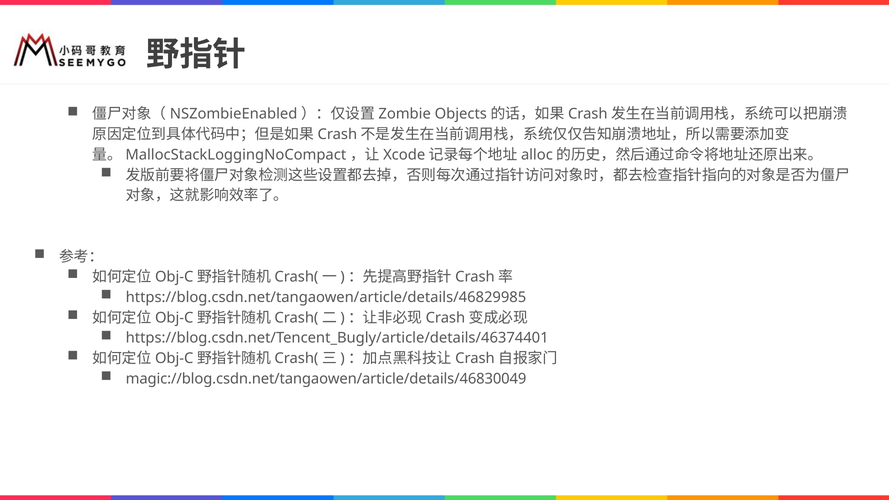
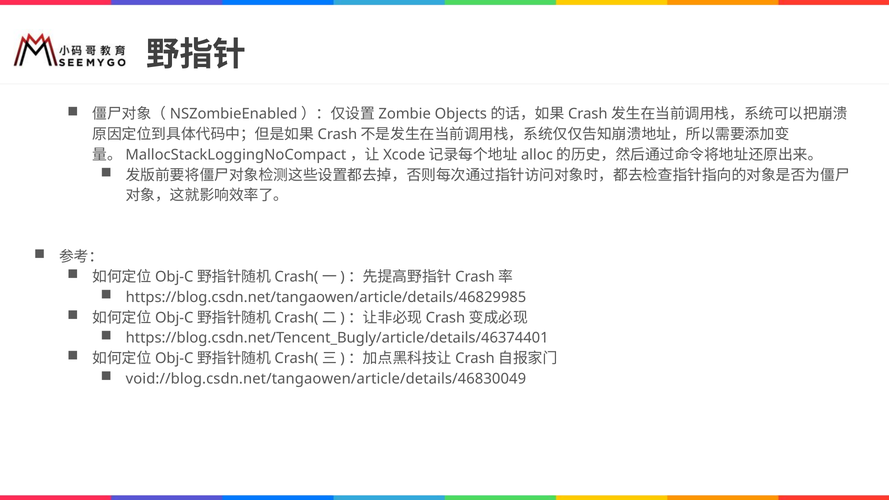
magic://blog.csdn.net/tangaowen/article/details/46830049: magic://blog.csdn.net/tangaowen/article/details/46830049 -> void://blog.csdn.net/tangaowen/article/details/46830049
